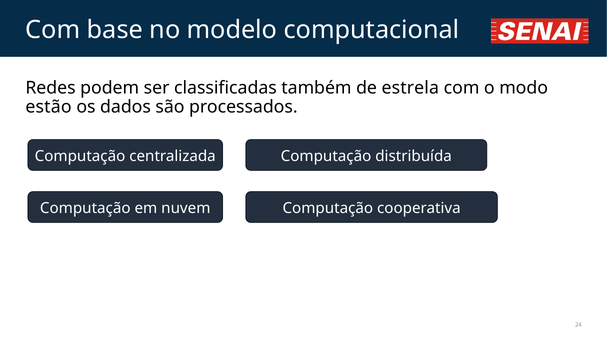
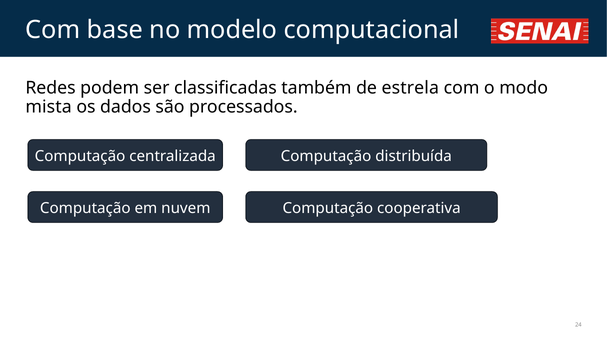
estão: estão -> mista
